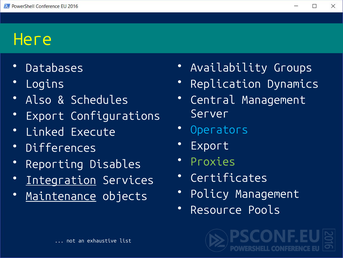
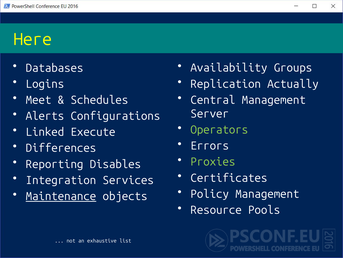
Dynamics: Dynamics -> Actually
Also: Also -> Meet
Export at (45, 116): Export -> Alerts
Operators colour: light blue -> light green
Export at (210, 145): Export -> Errors
Integration underline: present -> none
